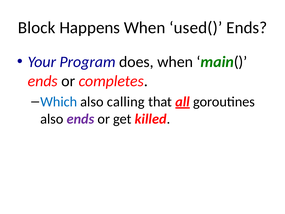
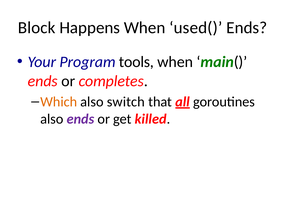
does: does -> tools
Which colour: blue -> orange
calling: calling -> switch
